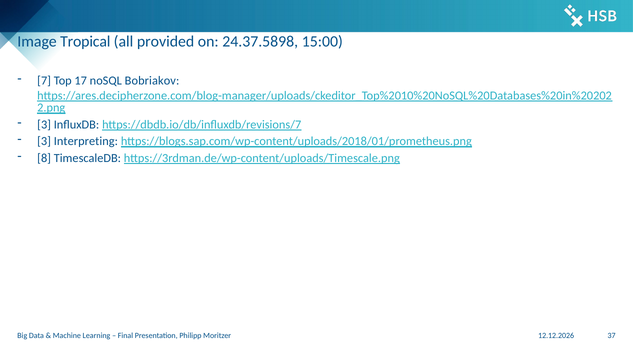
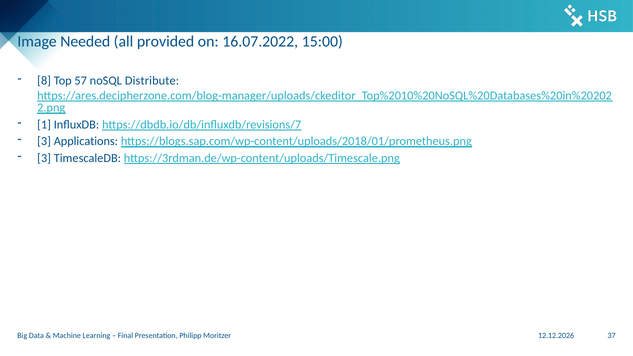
Tropical: Tropical -> Needed
24.37.5898: 24.37.5898 -> 16.07.2022
7: 7 -> 8
17: 17 -> 57
Bobriakov: Bobriakov -> Distribute
3 at (44, 125): 3 -> 1
Interpreting: Interpreting -> Applications
8 at (44, 158): 8 -> 3
